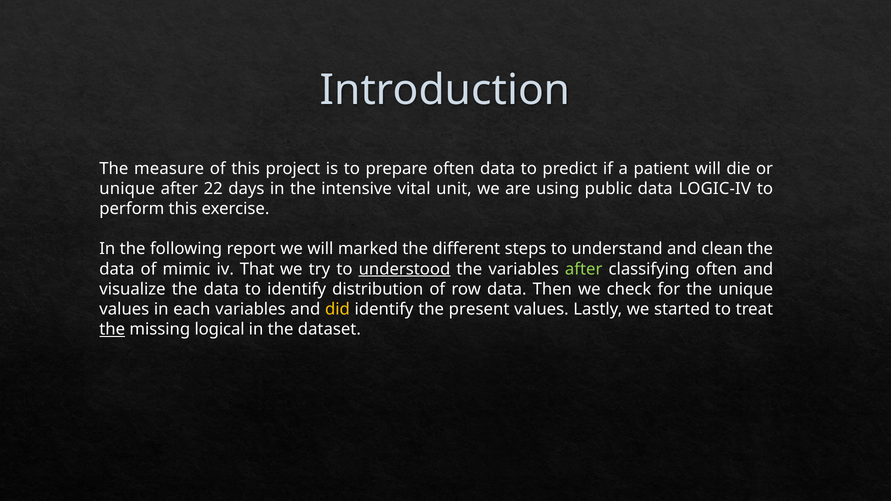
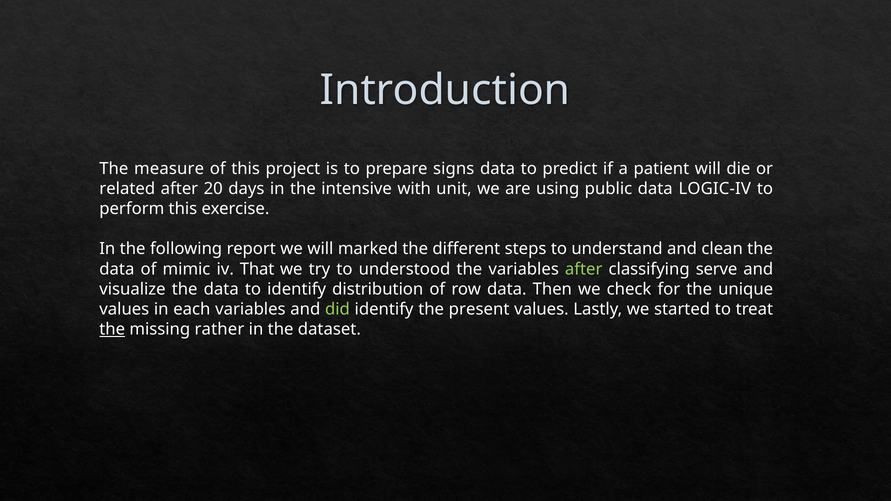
prepare often: often -> signs
unique at (127, 189): unique -> related
22: 22 -> 20
vital: vital -> with
understood underline: present -> none
classifying often: often -> serve
did colour: yellow -> light green
logical: logical -> rather
